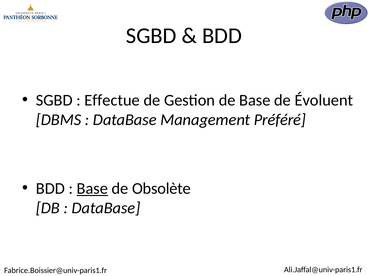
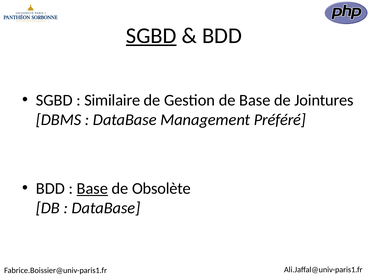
SGBD at (151, 36) underline: none -> present
Effectue: Effectue -> Similaire
Évoluent: Évoluent -> Jointures
